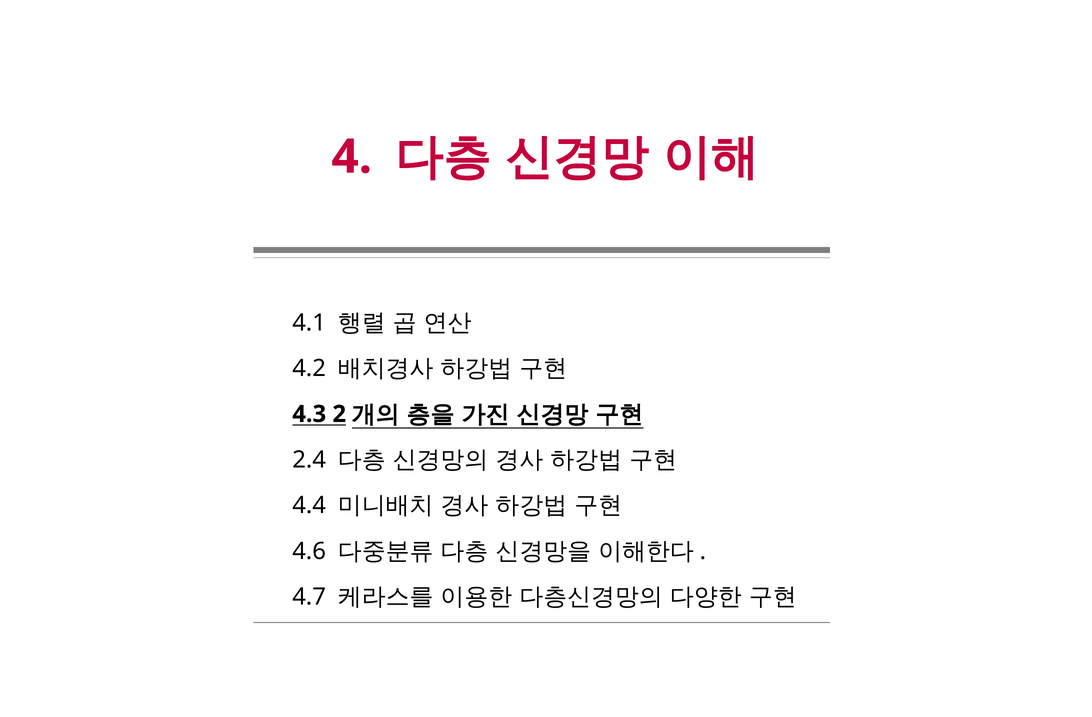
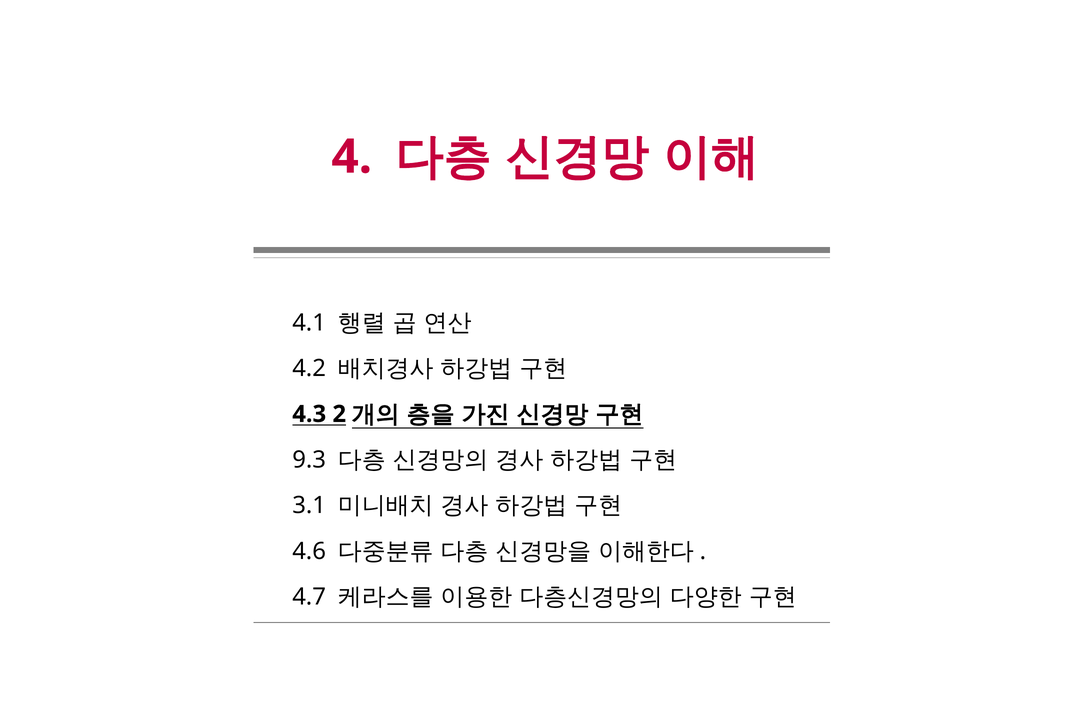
2.4: 2.4 -> 9.3
4.4: 4.4 -> 3.1
